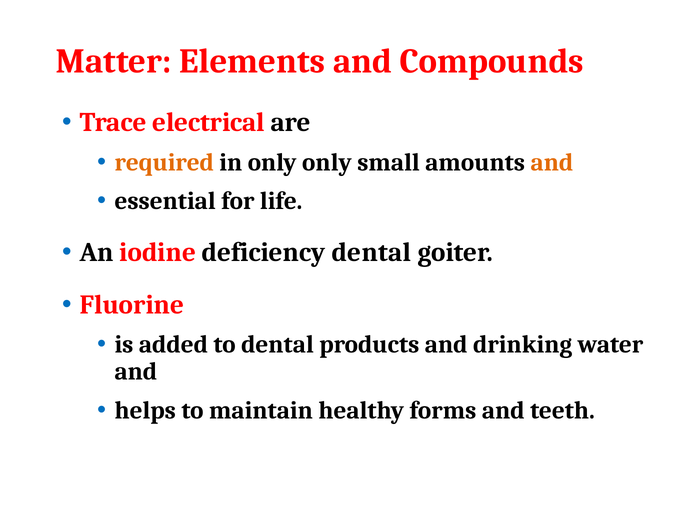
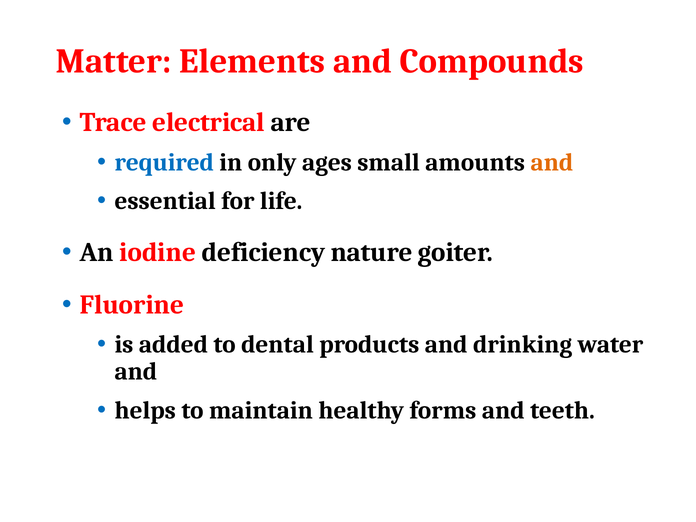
required colour: orange -> blue
only only: only -> ages
deficiency dental: dental -> nature
